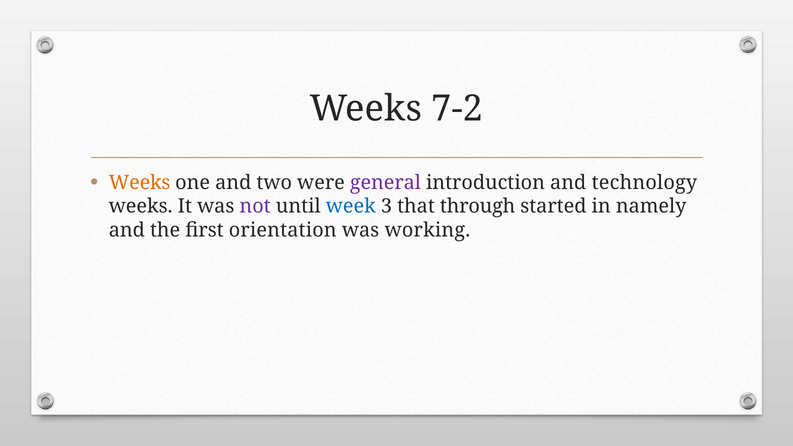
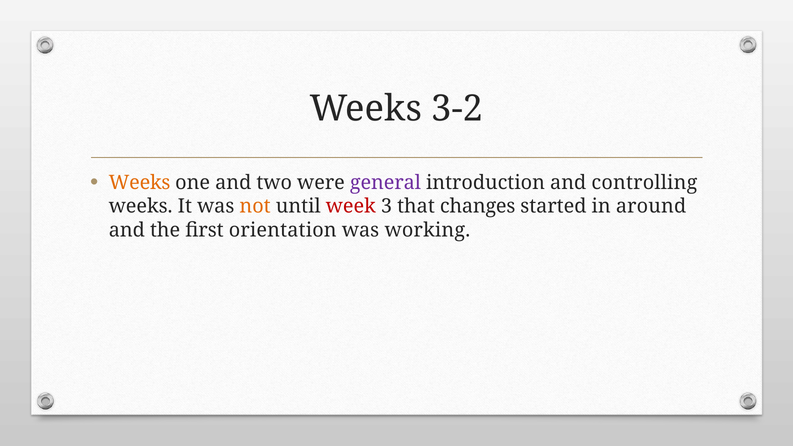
7-2: 7-2 -> 3-2
technology: technology -> controlling
not colour: purple -> orange
week colour: blue -> red
through: through -> changes
namely: namely -> around
